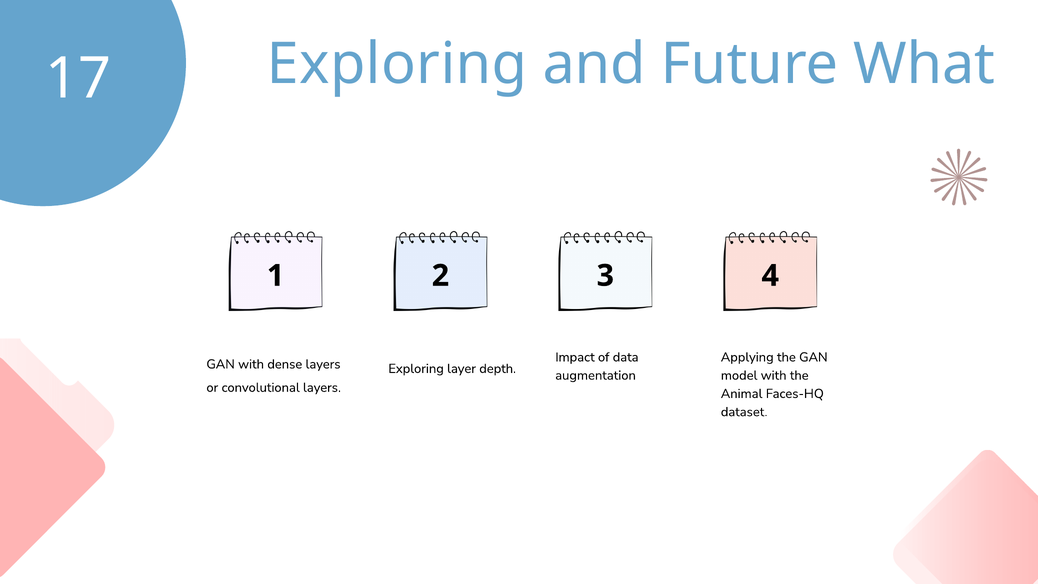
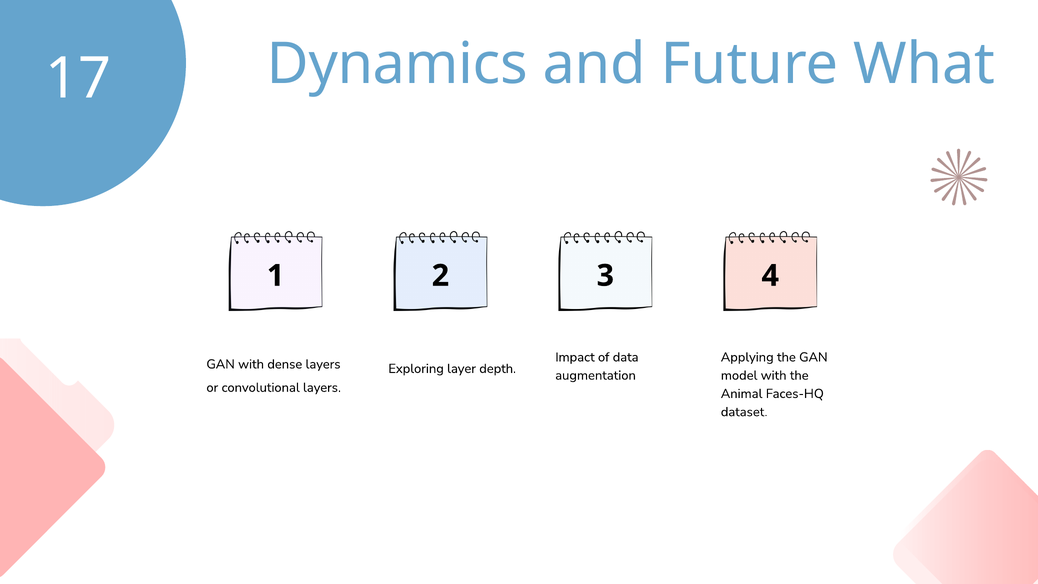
Exploring at (397, 64): Exploring -> Dynamics
